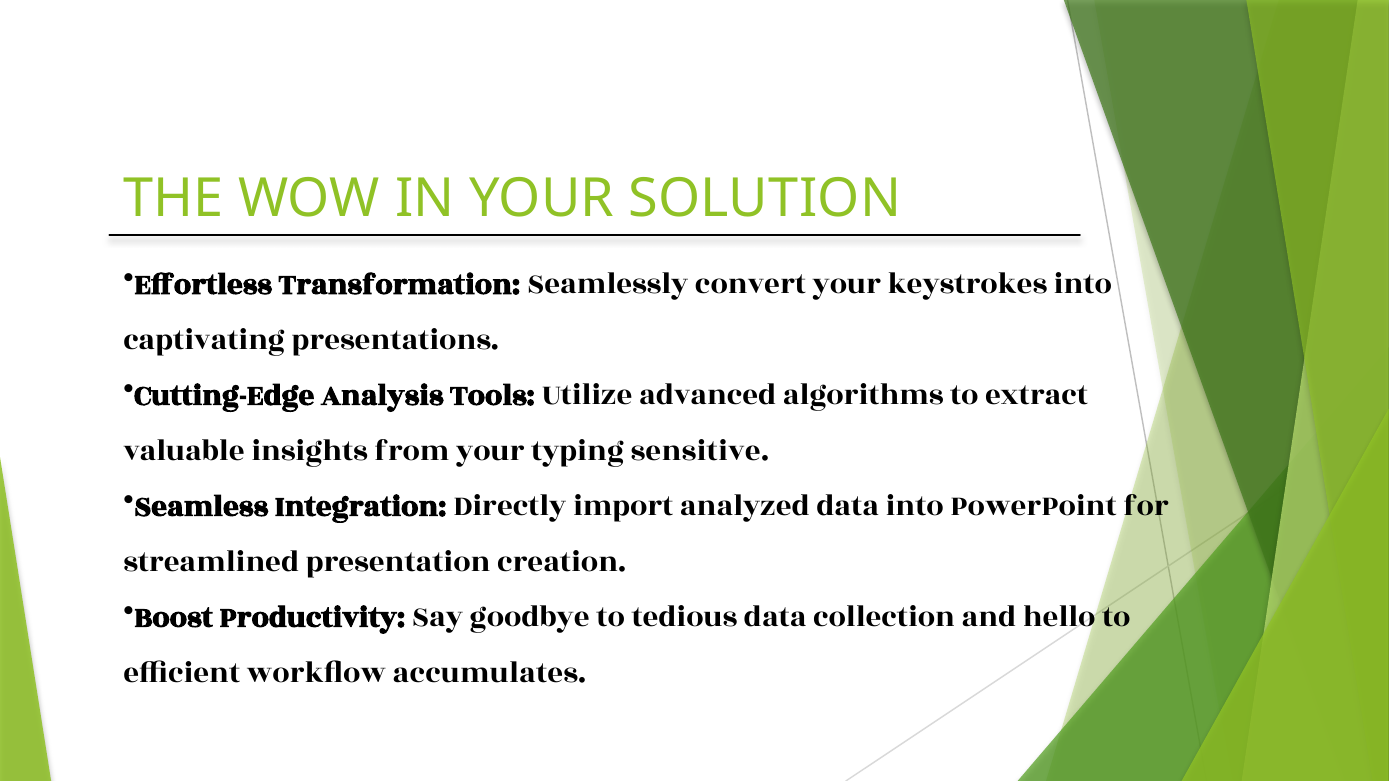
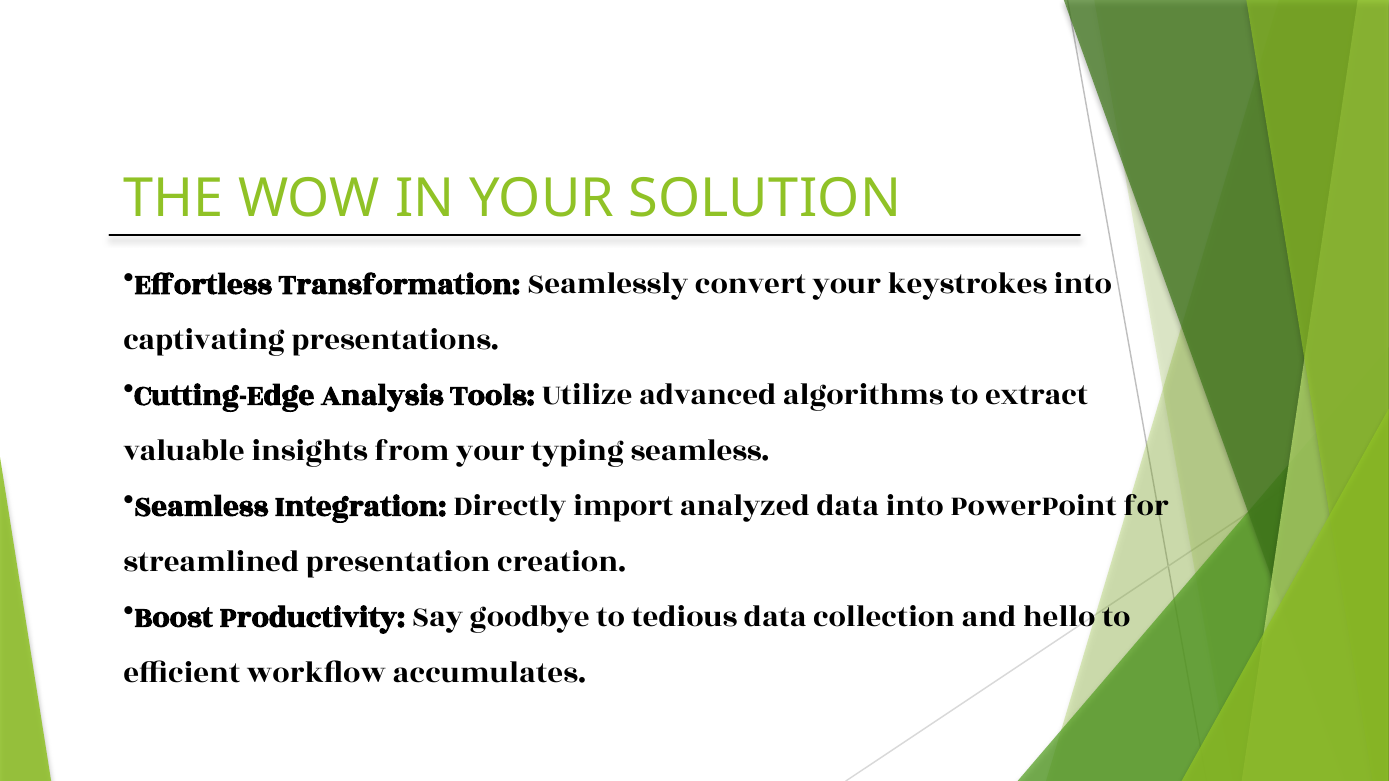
typing sensitive: sensitive -> seamless
